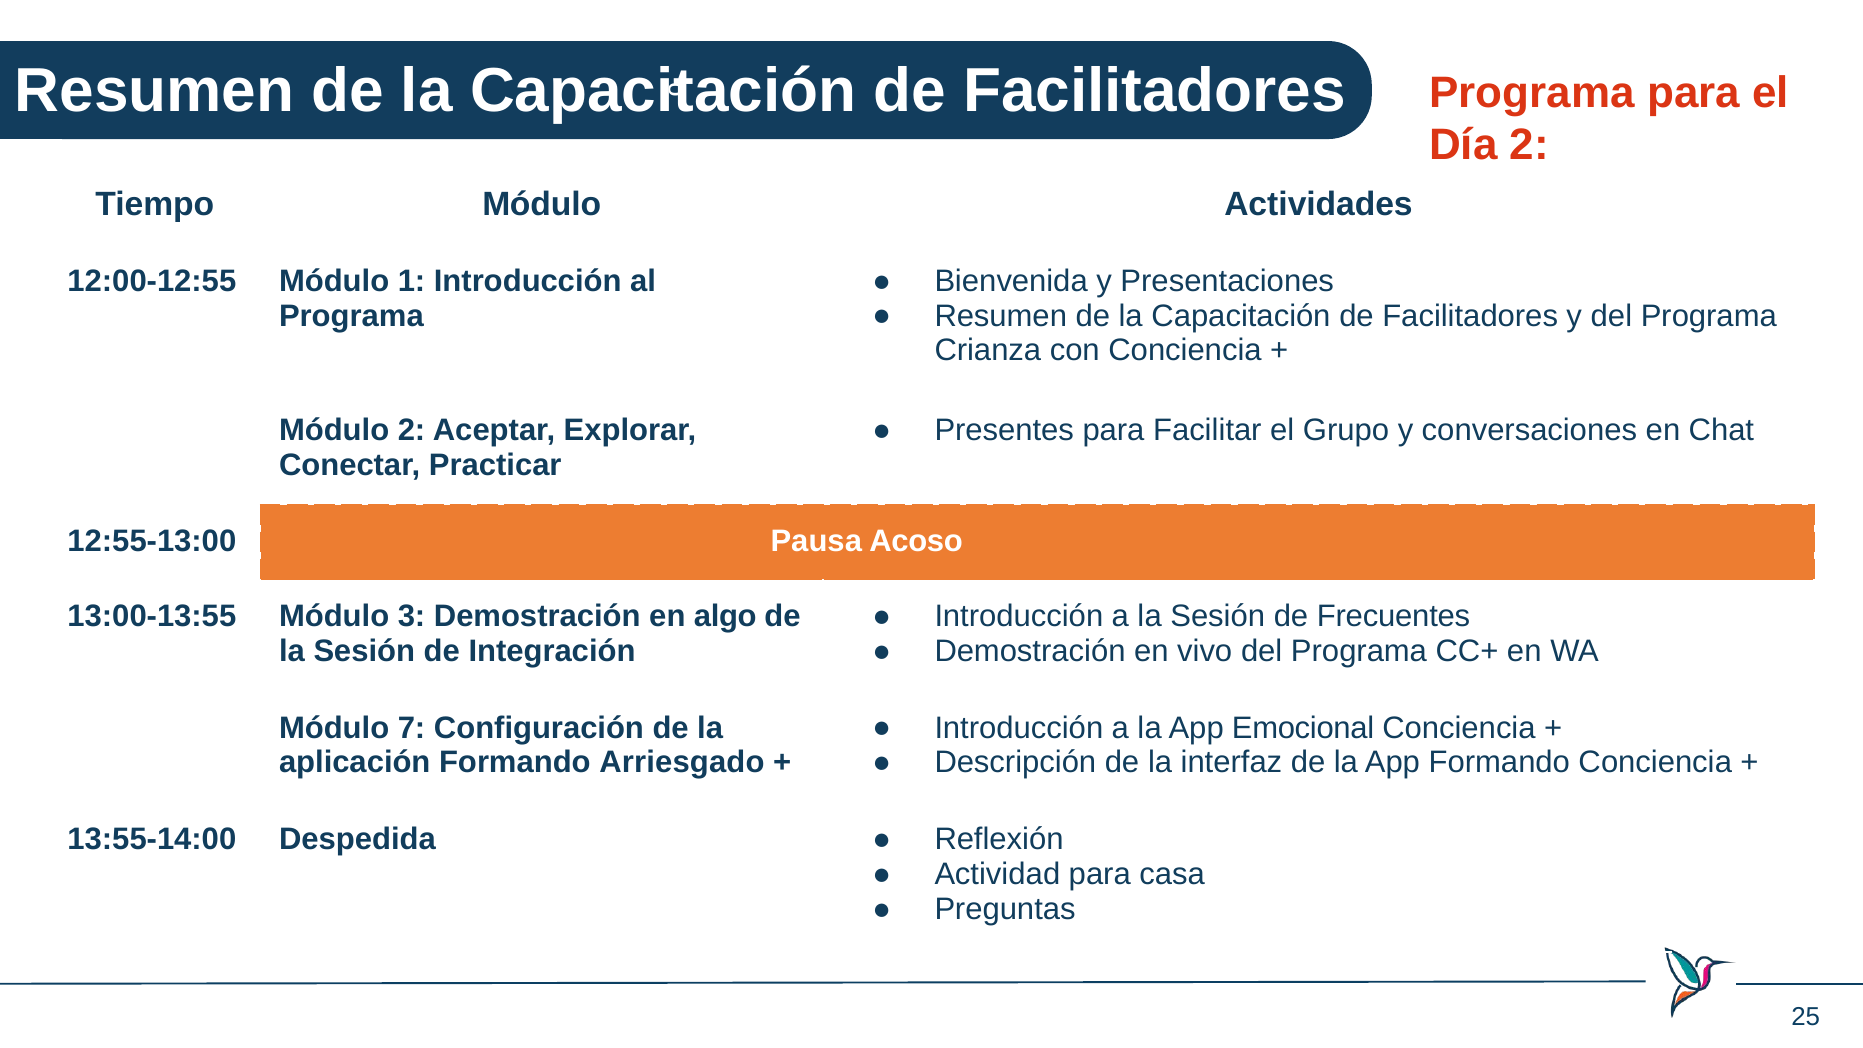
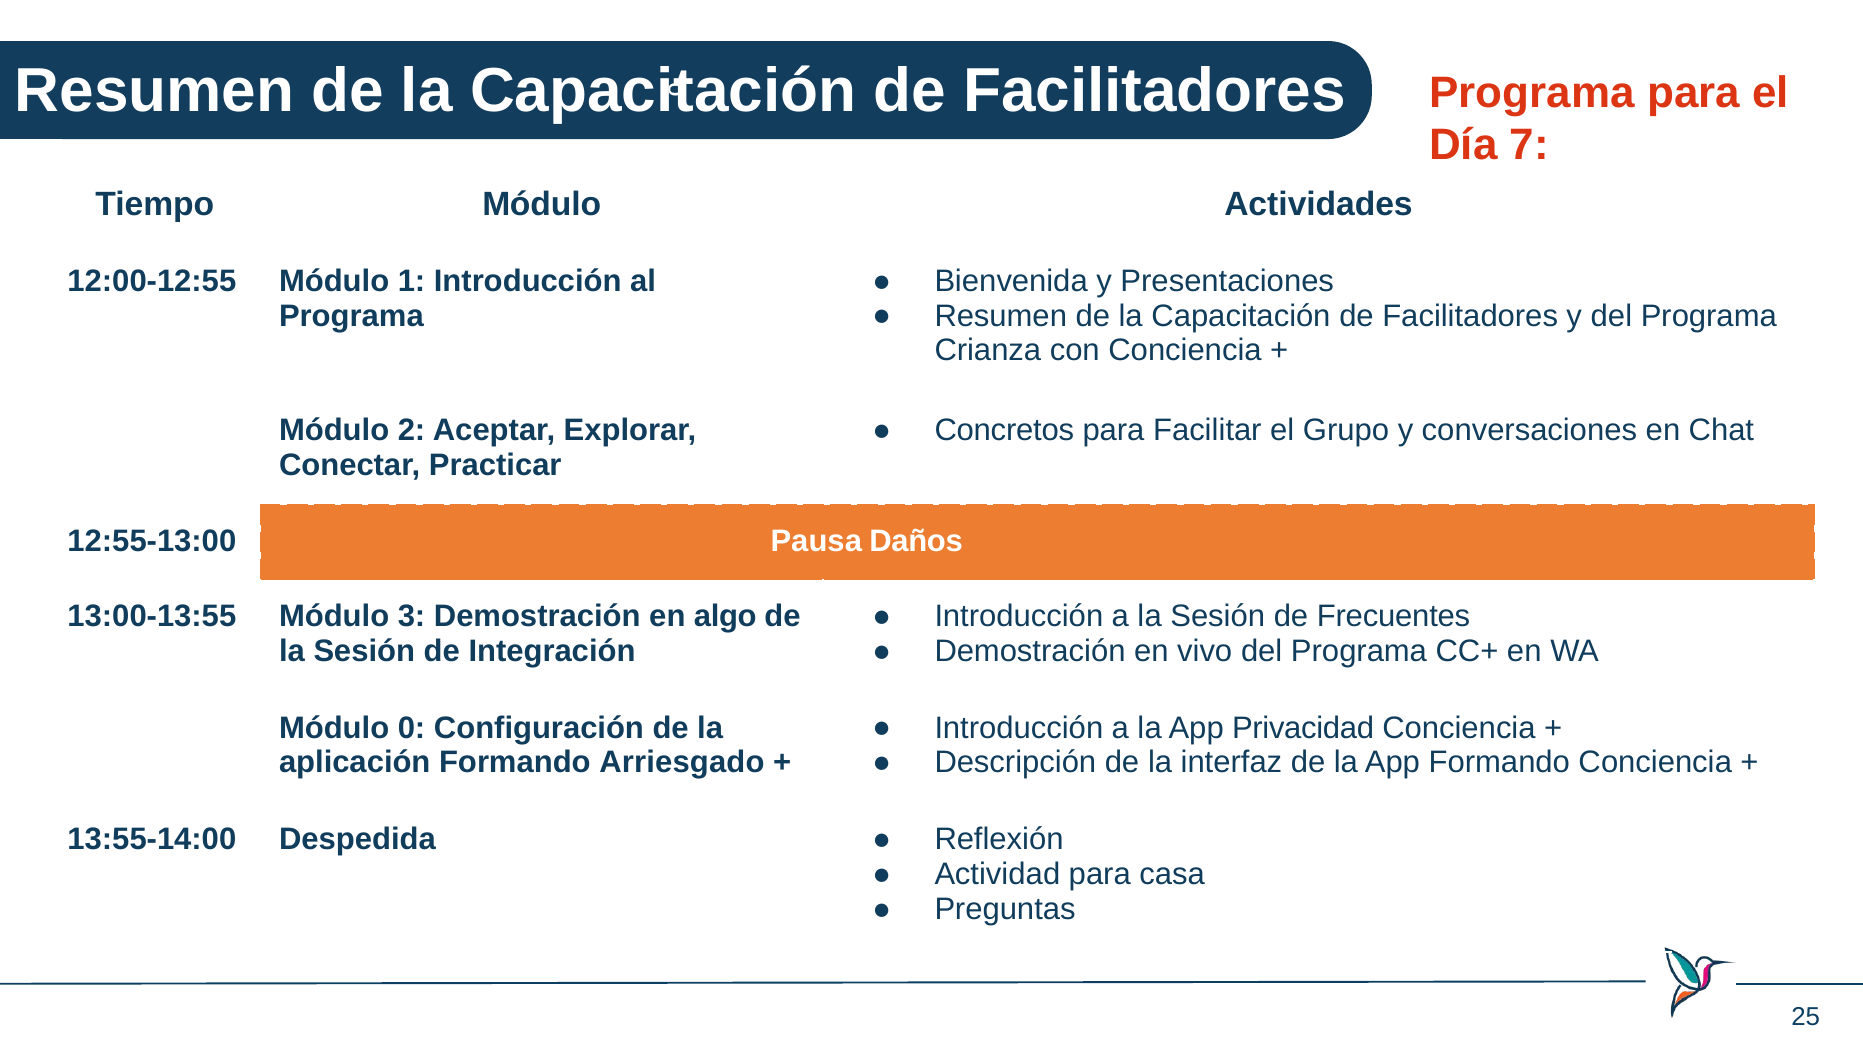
Día 2: 2 -> 7
Presentes: Presentes -> Concretos
Acoso: Acoso -> Daños
Emocional: Emocional -> Privacidad
7: 7 -> 0
